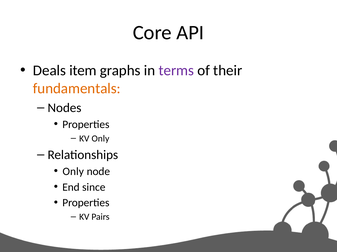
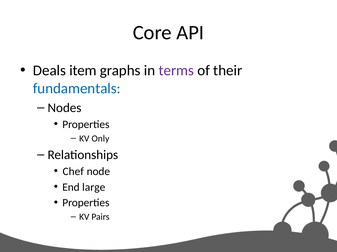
fundamentals colour: orange -> blue
Only at (73, 172): Only -> Chef
since: since -> large
